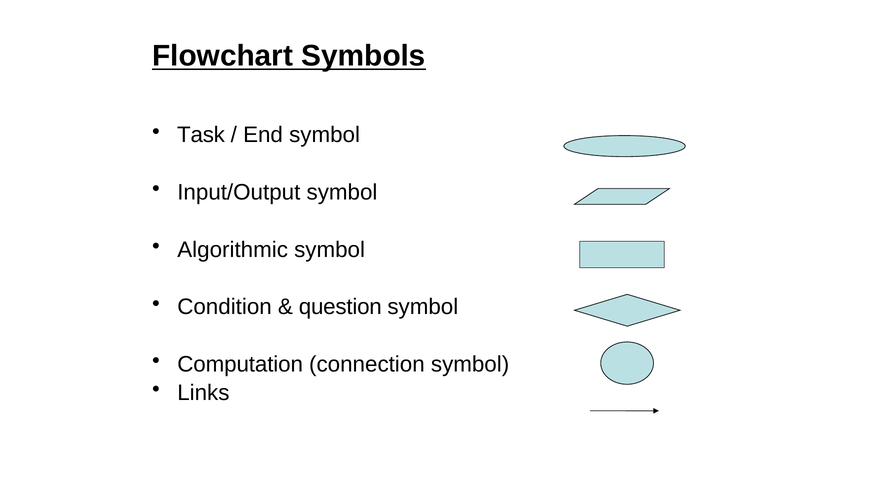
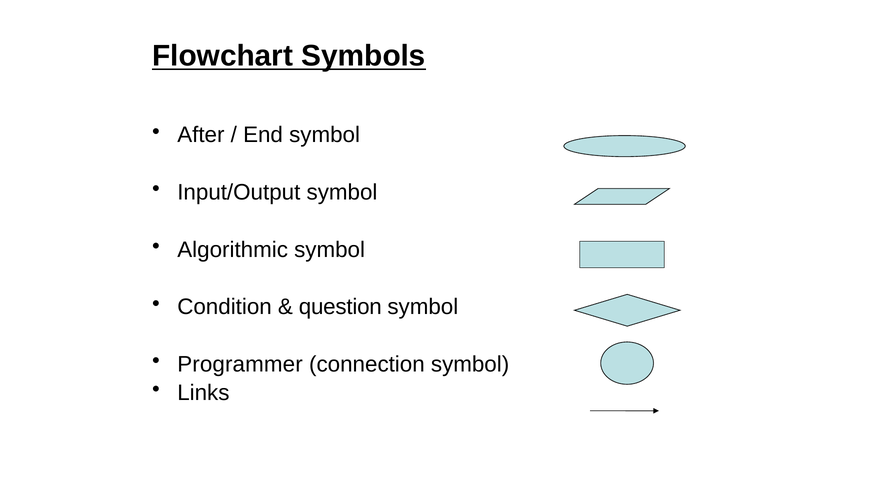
Task: Task -> After
Computation: Computation -> Programmer
